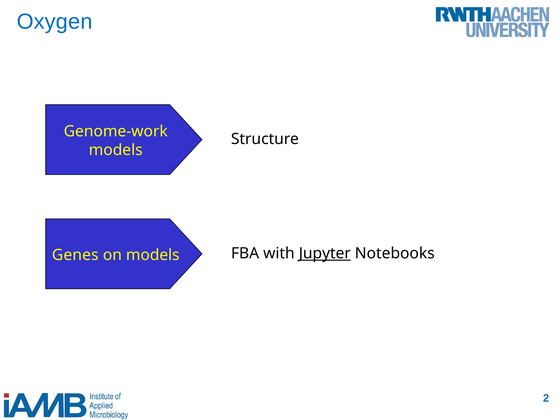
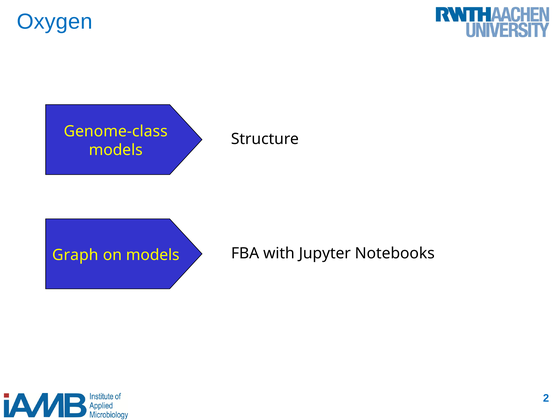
Genome-work: Genome-work -> Genome-class
Genes: Genes -> Graph
Jupyter underline: present -> none
